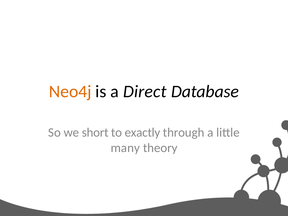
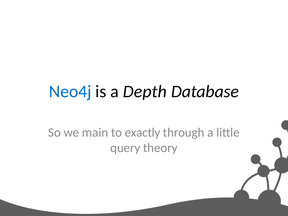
Neo4j colour: orange -> blue
Direct: Direct -> Depth
short: short -> main
many: many -> query
